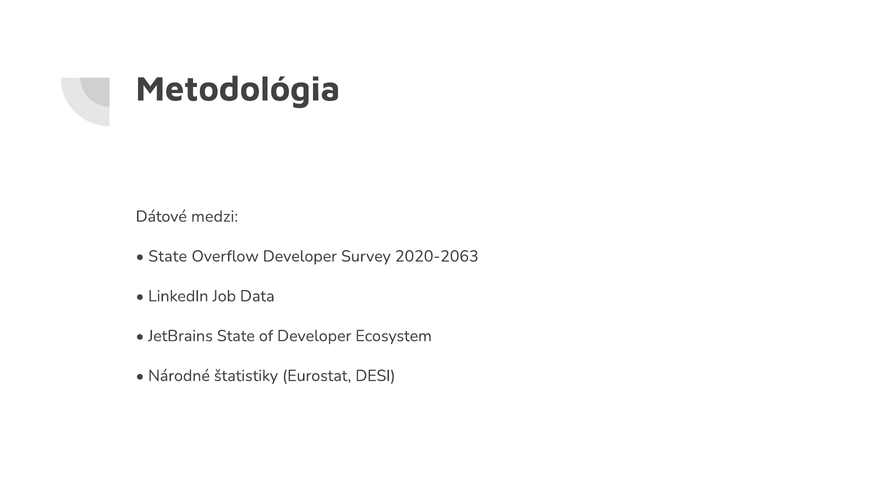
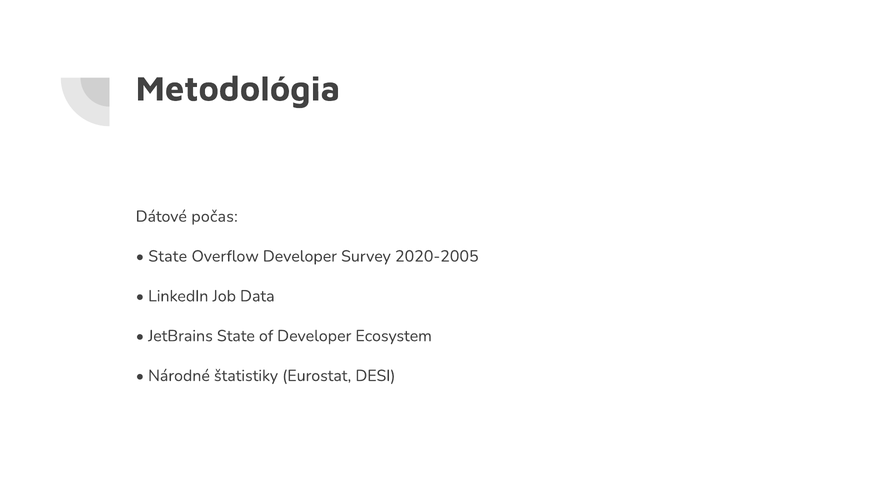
medzi: medzi -> počas
2020-2063: 2020-2063 -> 2020-2005
